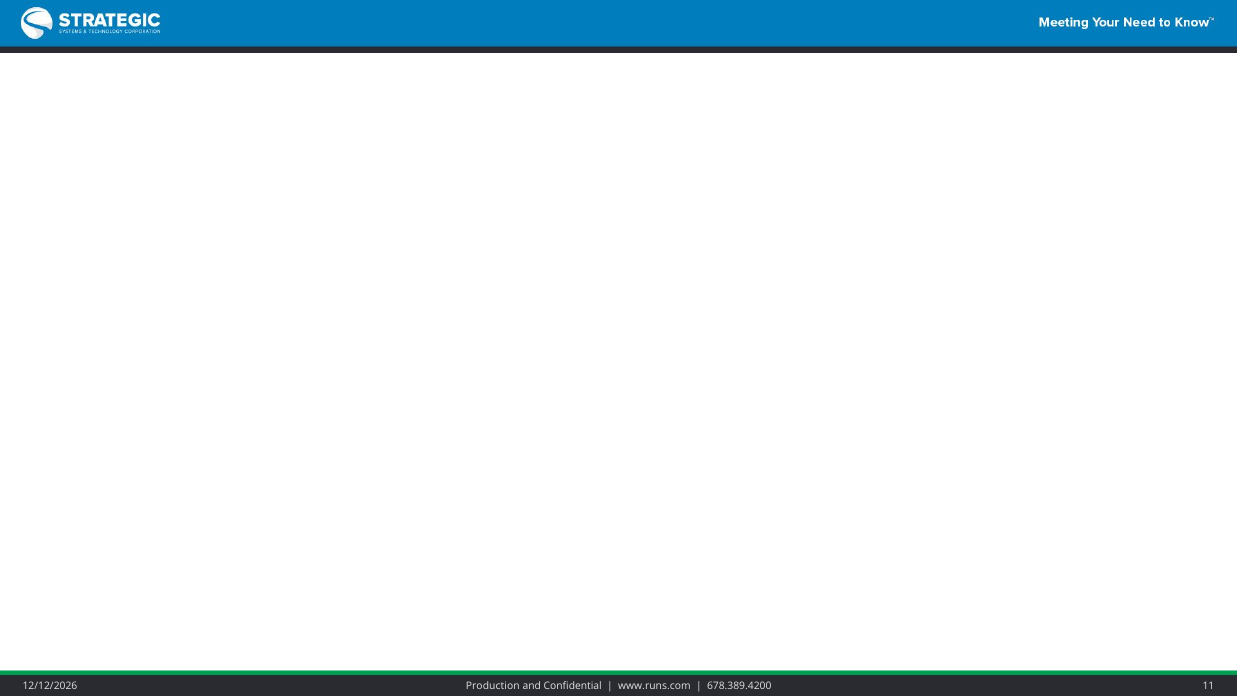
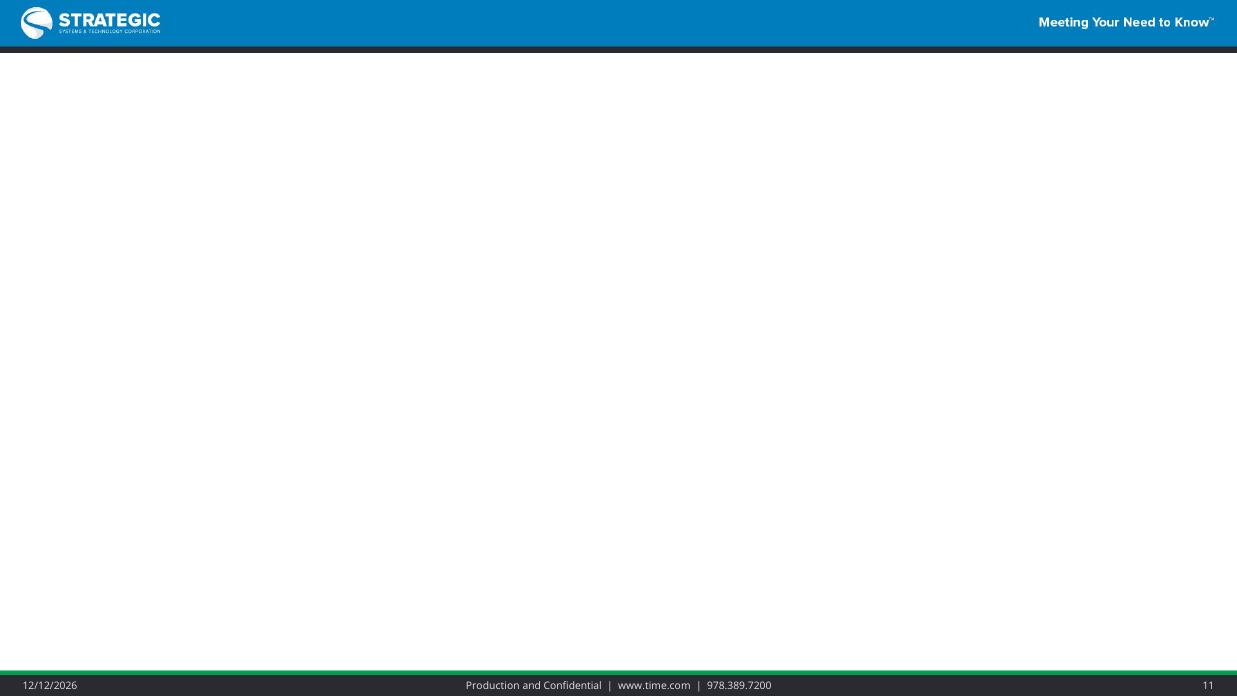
www.runs.com: www.runs.com -> www.time.com
678.389.4200: 678.389.4200 -> 978.389.7200
